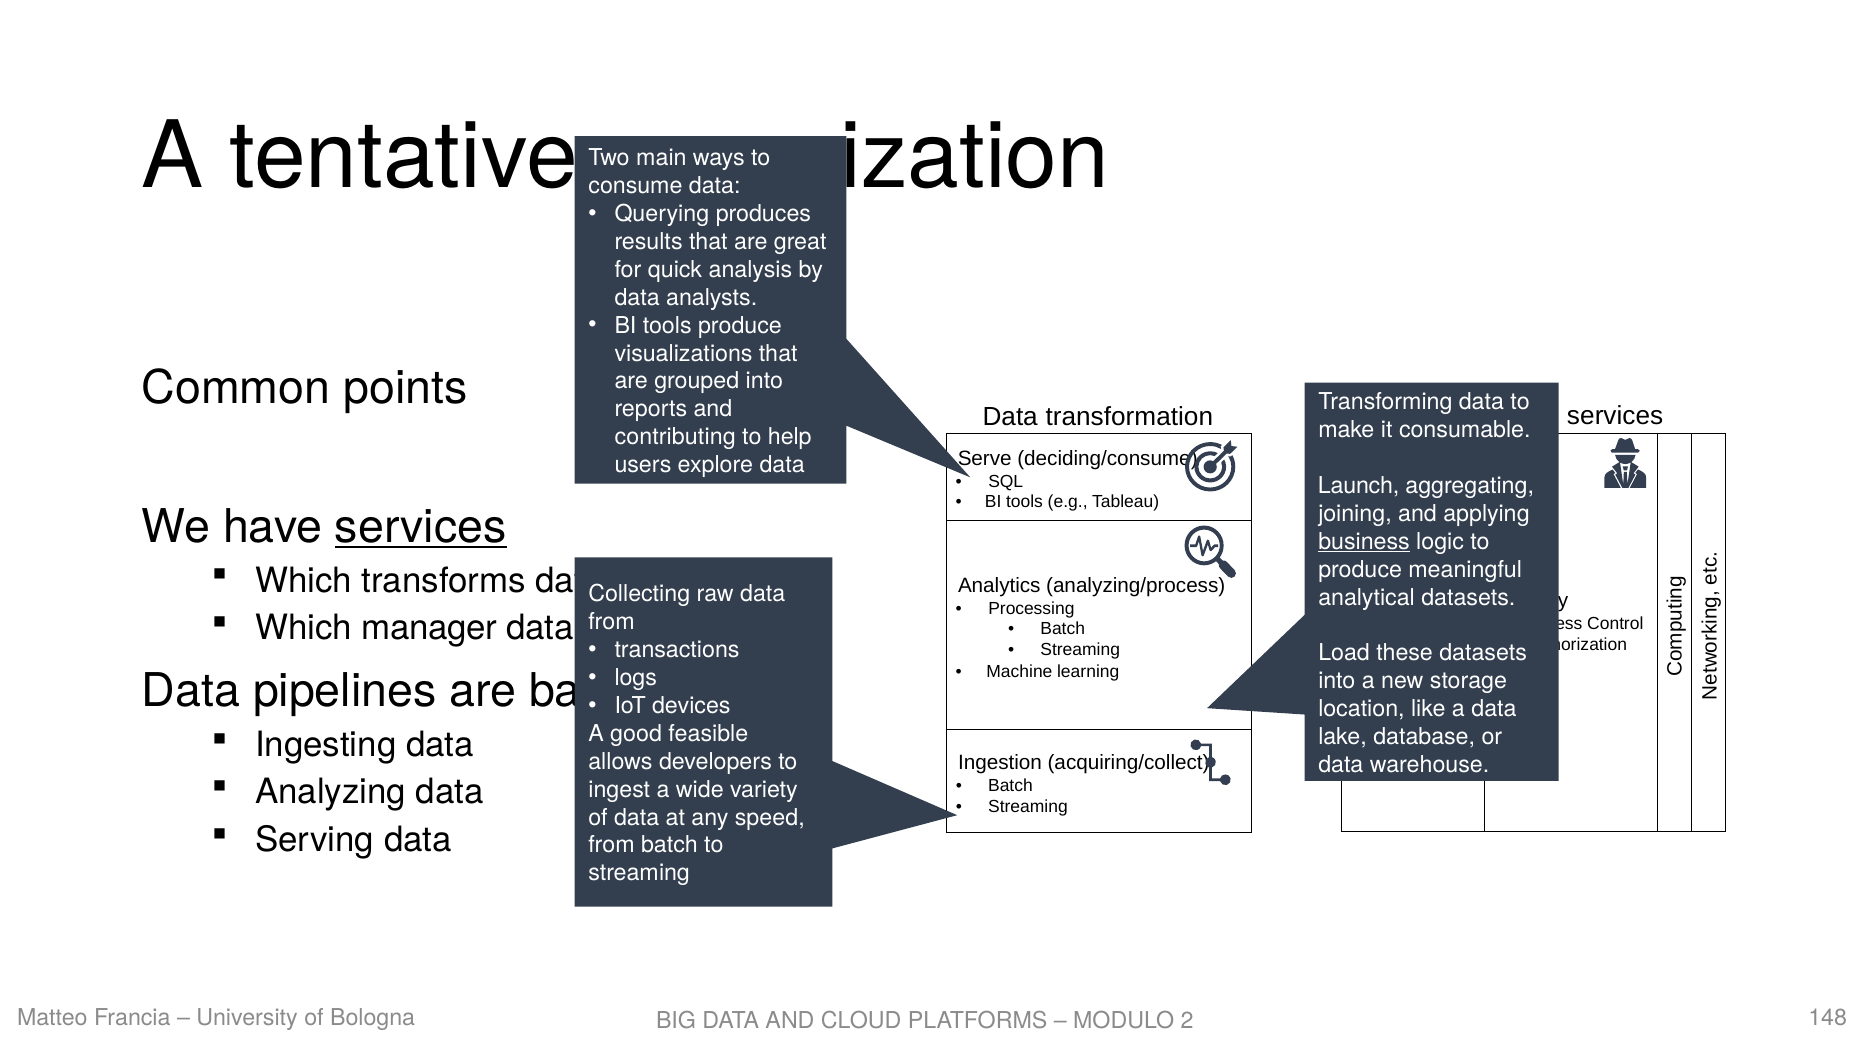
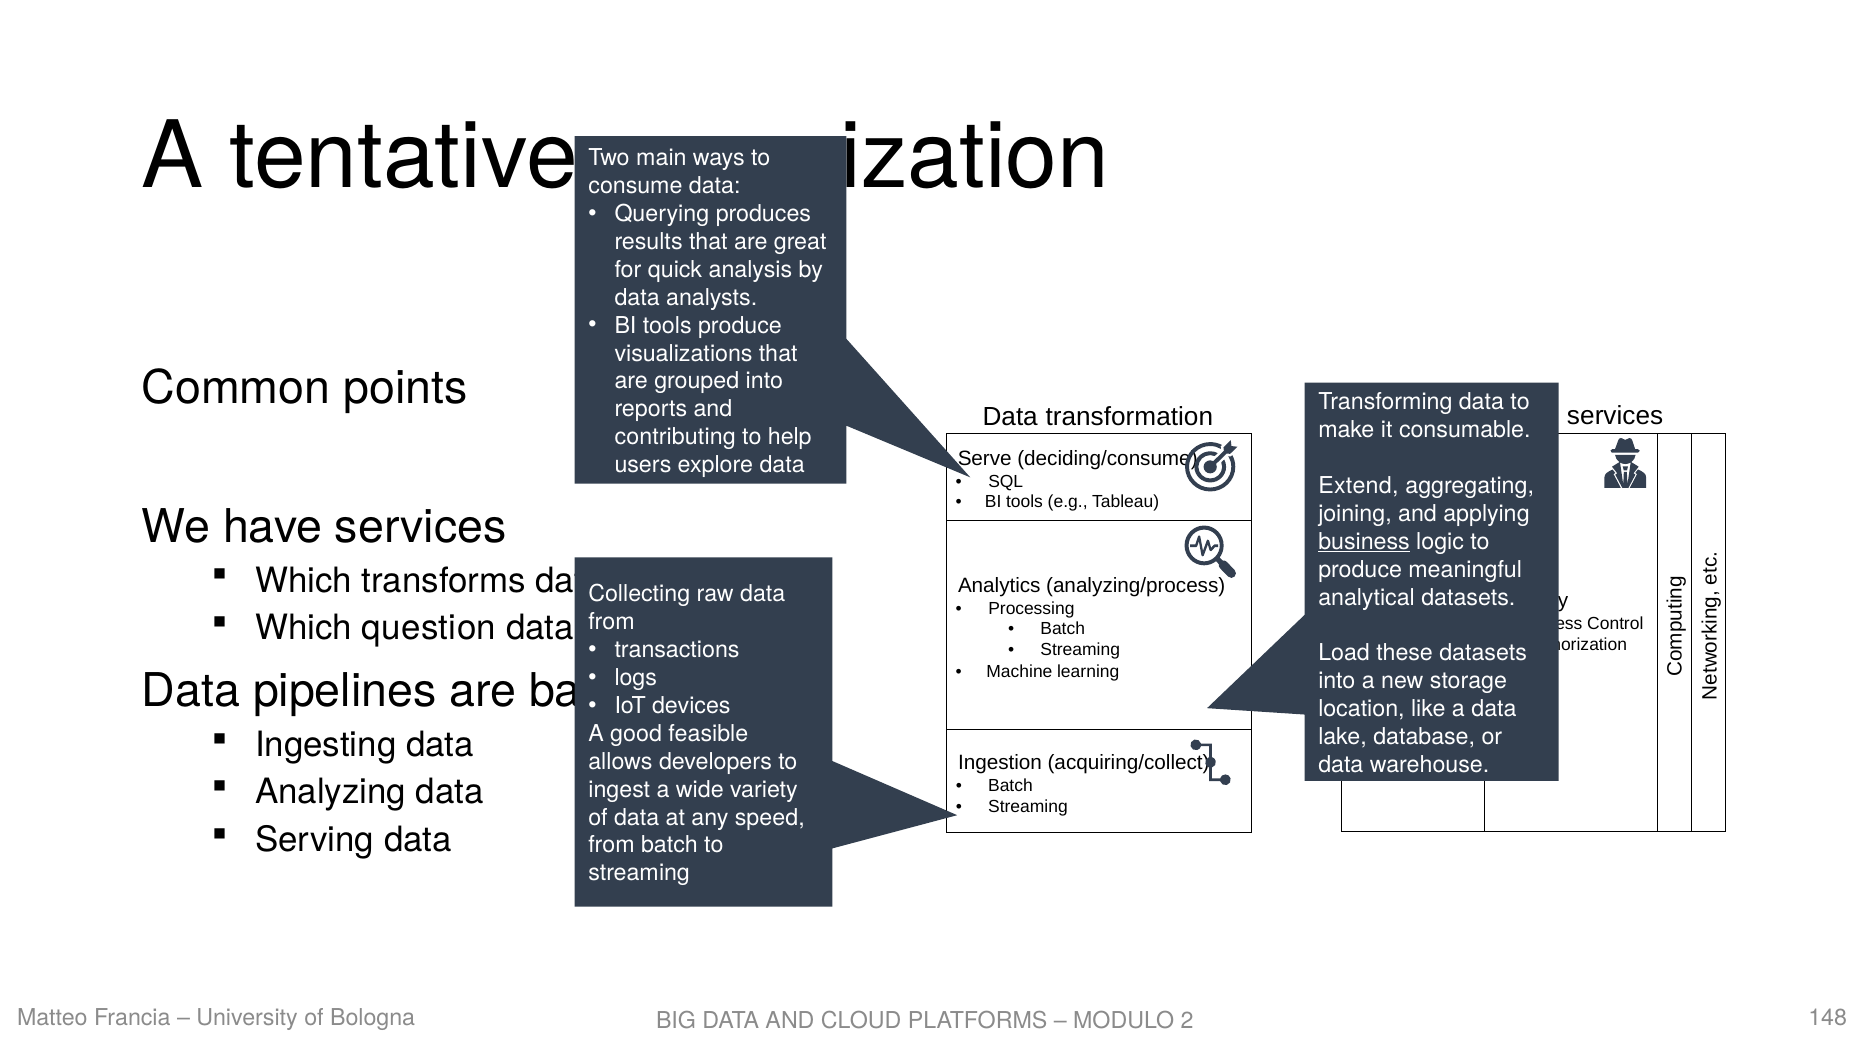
Launch: Launch -> Extend
services at (421, 527) underline: present -> none
manager: manager -> question
